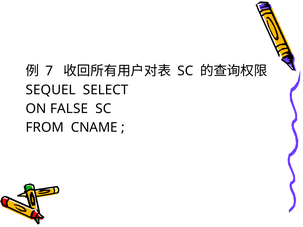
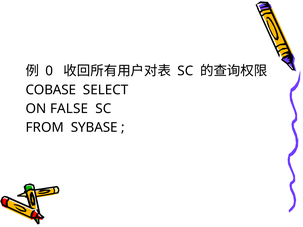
7: 7 -> 0
SEQUEL: SEQUEL -> COBASE
CNAME: CNAME -> SYBASE
